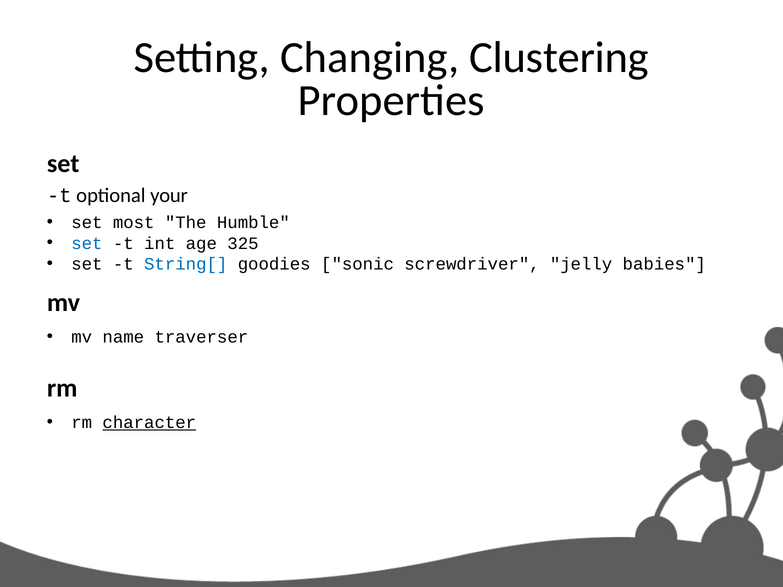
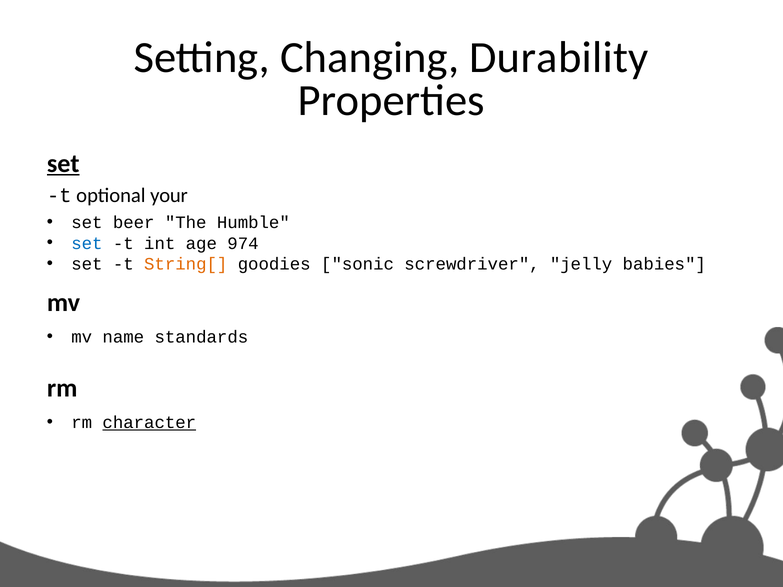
Clustering: Clustering -> Durability
set at (63, 164) underline: none -> present
most: most -> beer
325: 325 -> 974
String[ colour: blue -> orange
traverser: traverser -> standards
